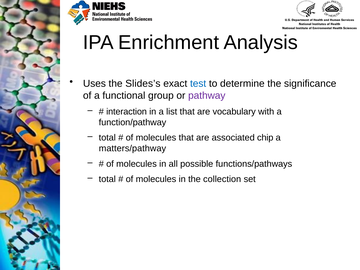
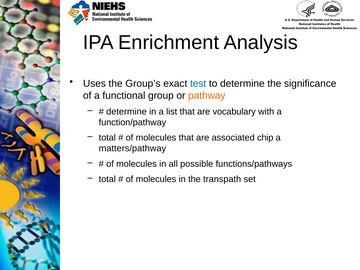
Slides’s: Slides’s -> Group’s
pathway colour: purple -> orange
interaction at (127, 112): interaction -> determine
collection: collection -> transpath
